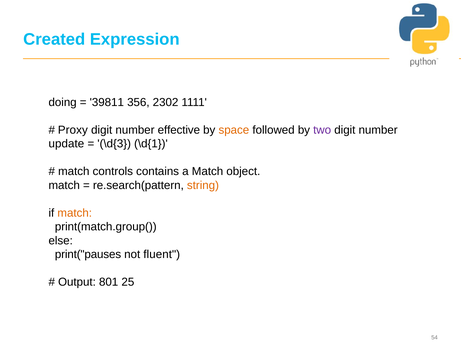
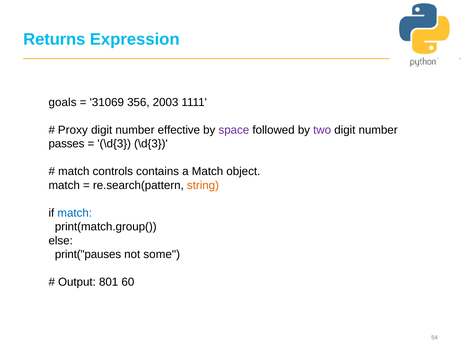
Created: Created -> Returns
doing: doing -> goals
39811: 39811 -> 31069
2302: 2302 -> 2003
space colour: orange -> purple
update: update -> passes
\d{3 \d{1: \d{1 -> \d{3
match at (75, 213) colour: orange -> blue
fluent: fluent -> some
25: 25 -> 60
